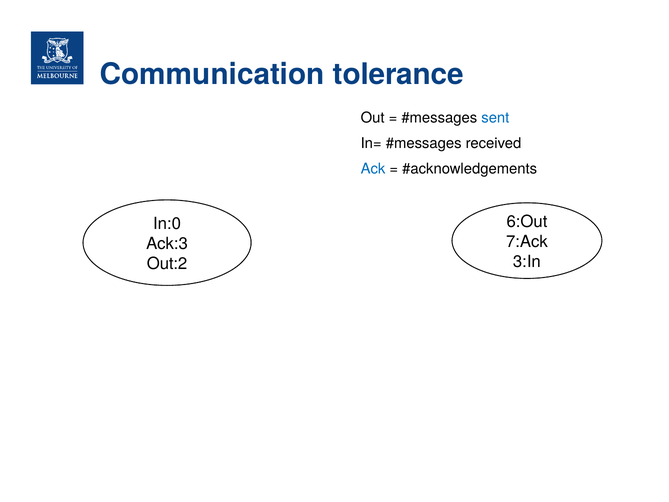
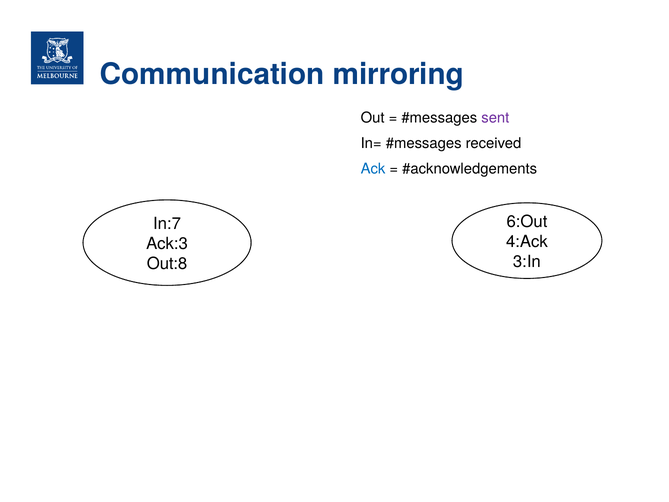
tolerance: tolerance -> mirroring
sent colour: blue -> purple
In:0: In:0 -> In:7
7:Ack: 7:Ack -> 4:Ack
Out:2: Out:2 -> Out:8
